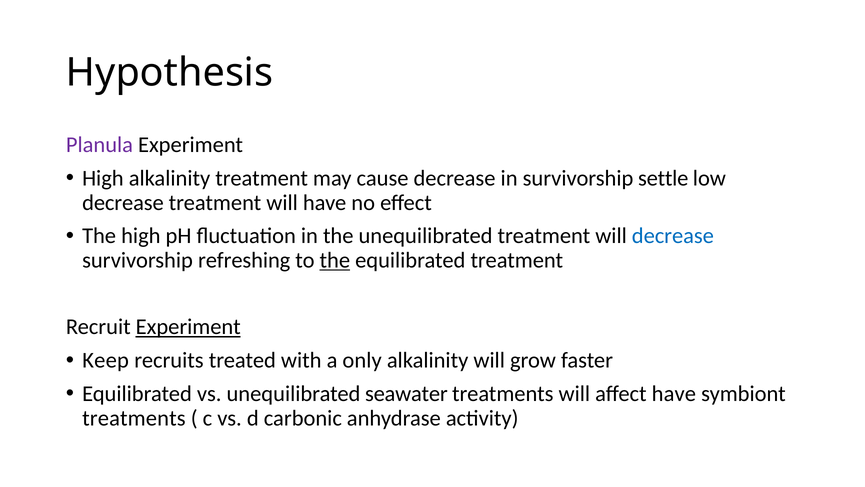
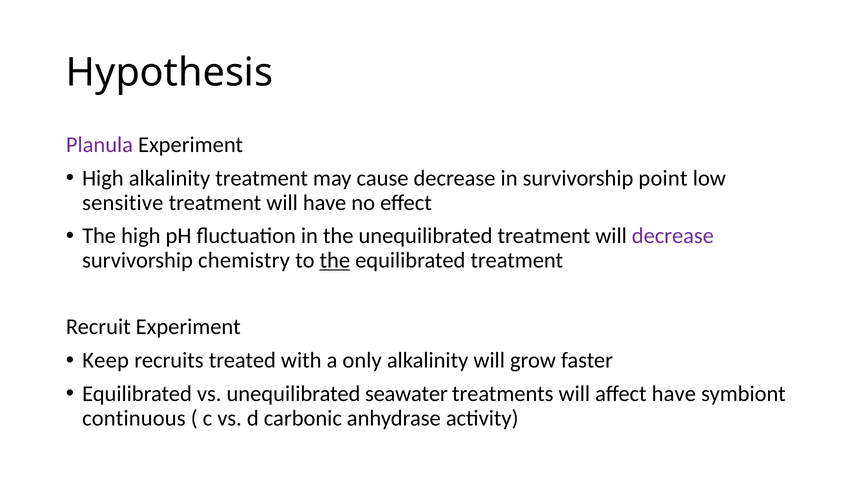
settle: settle -> point
decrease at (123, 202): decrease -> sensitive
decrease at (673, 236) colour: blue -> purple
refreshing: refreshing -> chemistry
Experiment at (188, 327) underline: present -> none
treatments at (134, 418): treatments -> continuous
